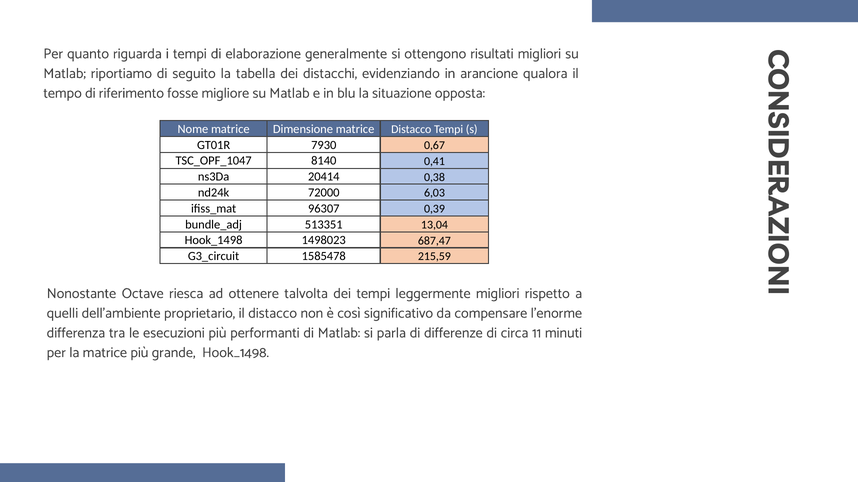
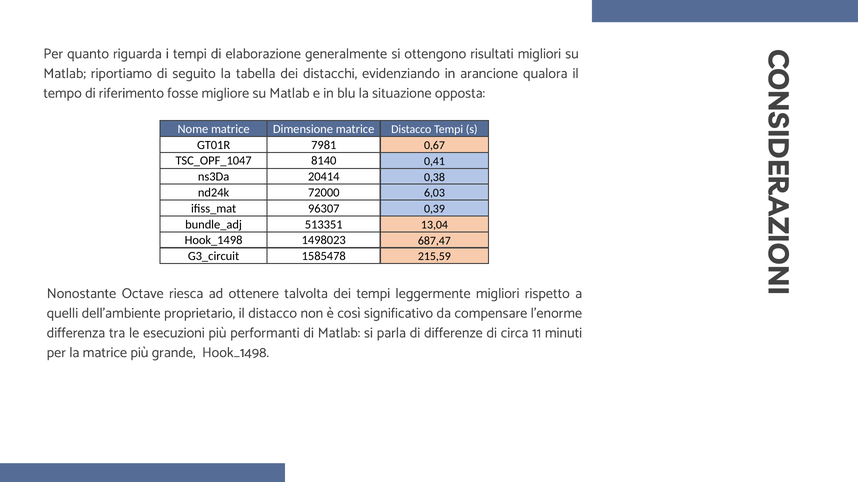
7930: 7930 -> 7981
